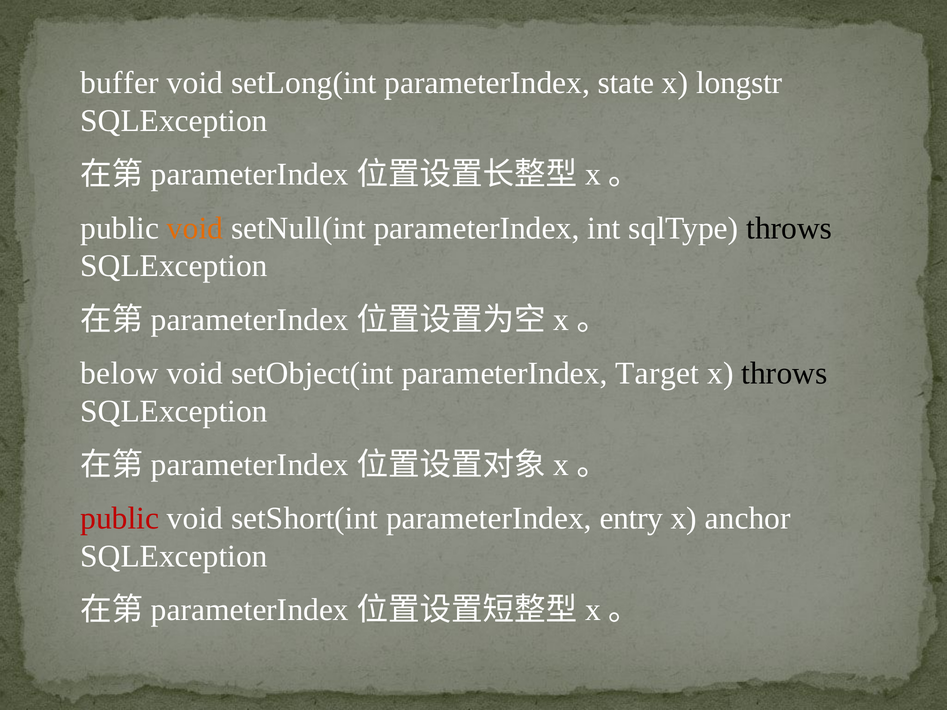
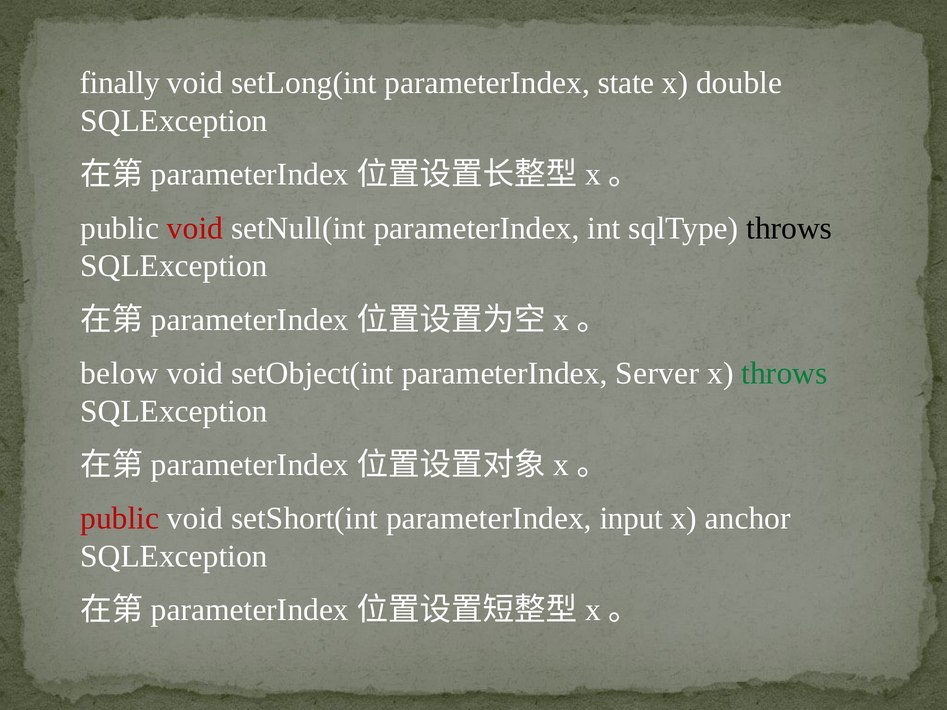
buffer: buffer -> finally
longstr: longstr -> double
void at (195, 228) colour: orange -> red
Target: Target -> Server
throws at (784, 373) colour: black -> green
entry: entry -> input
